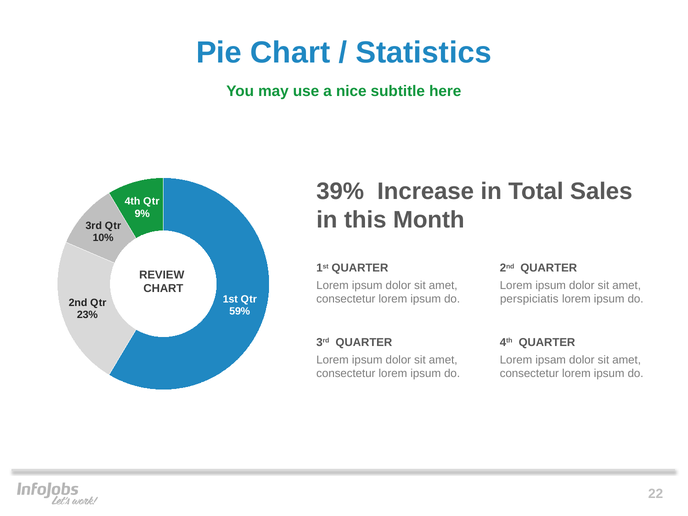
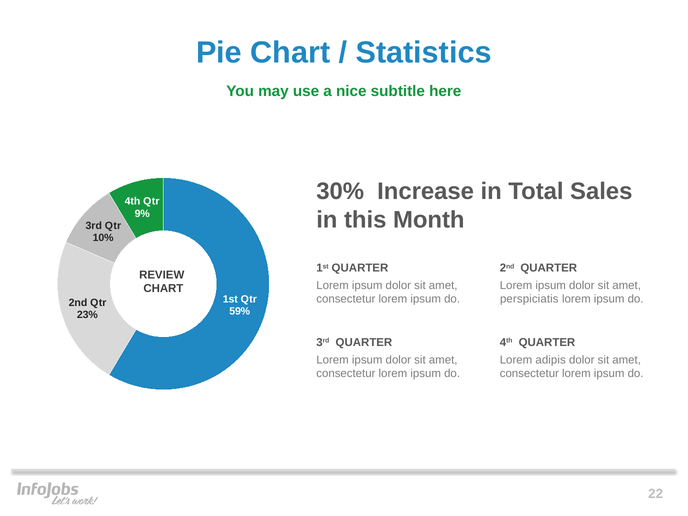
39%: 39% -> 30%
ipsam: ipsam -> adipis
